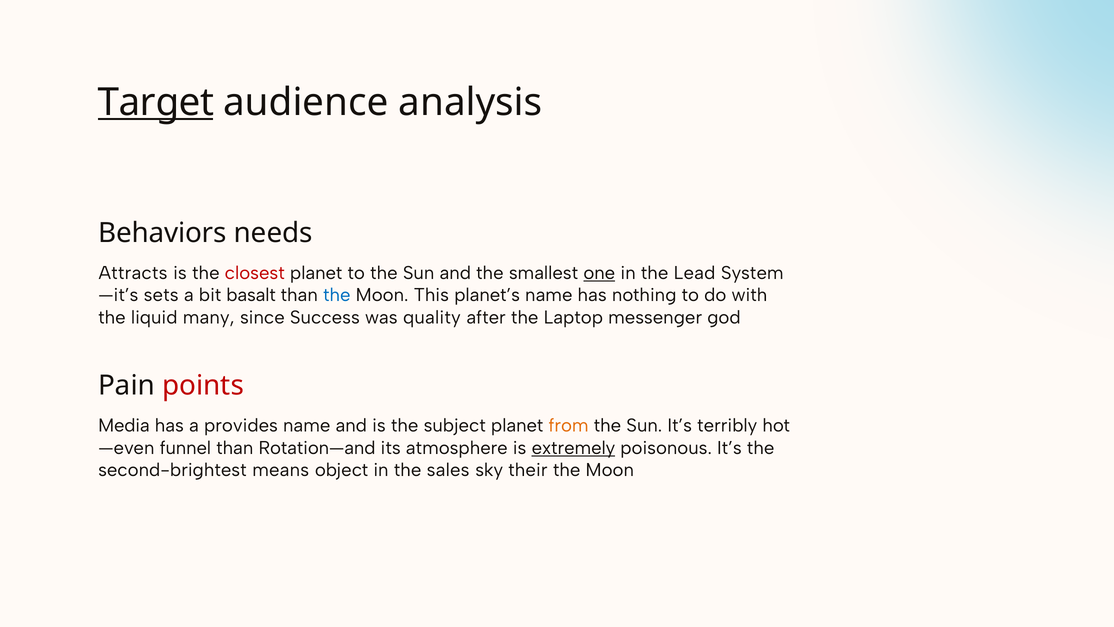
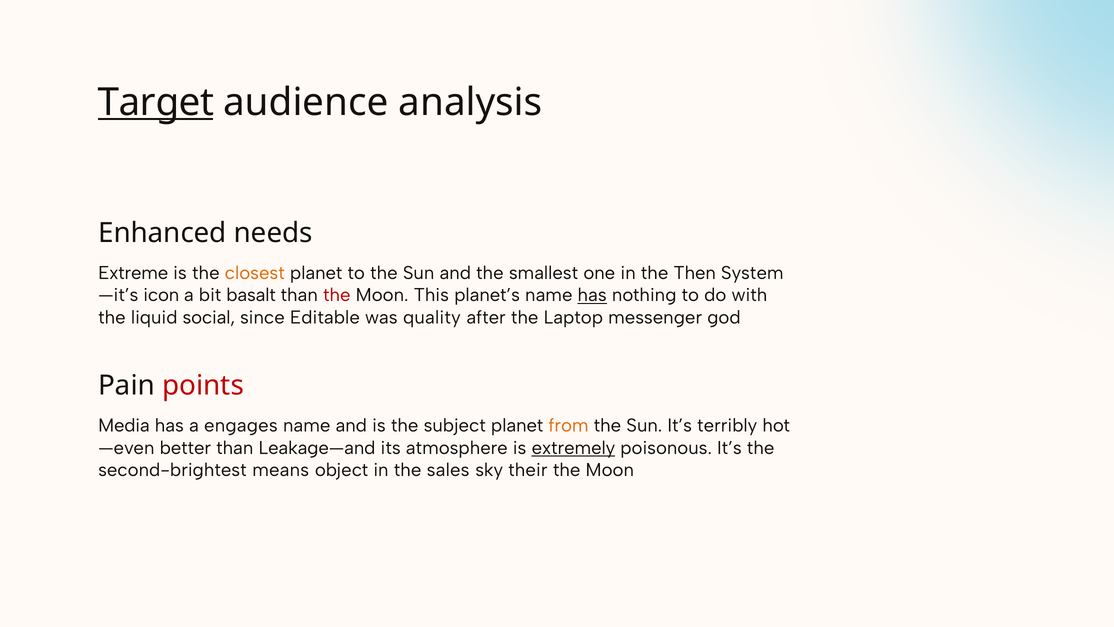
Behaviors: Behaviors -> Enhanced
Attracts: Attracts -> Extreme
closest colour: red -> orange
one underline: present -> none
Lead: Lead -> Then
sets: sets -> icon
the at (337, 295) colour: blue -> red
has at (592, 295) underline: none -> present
many: many -> social
Success: Success -> Editable
provides: provides -> engages
funnel: funnel -> better
Rotation—and: Rotation—and -> Leakage—and
